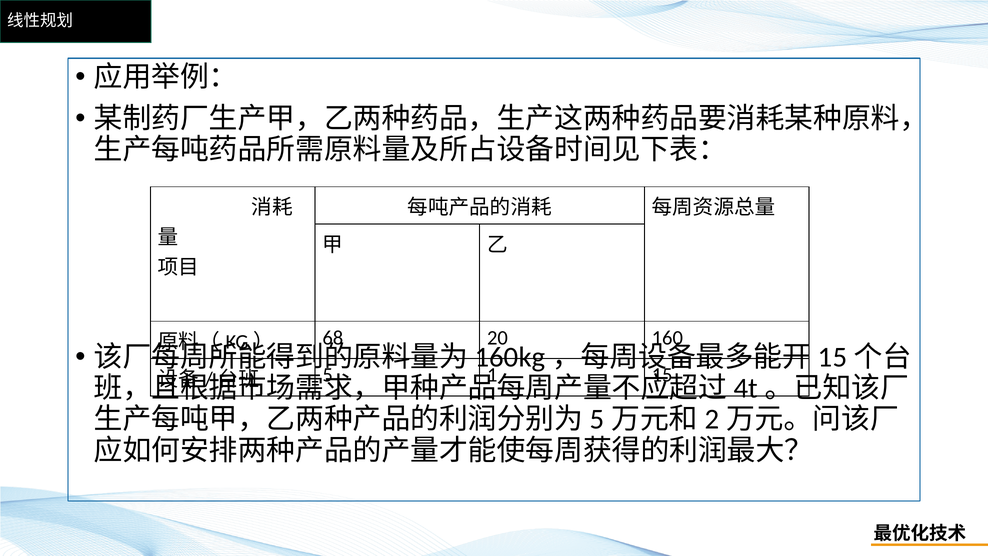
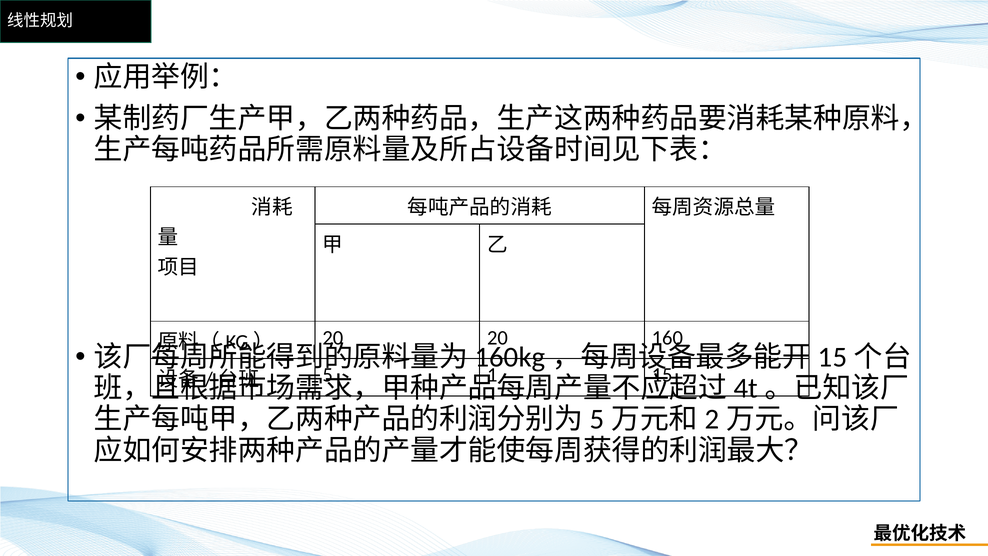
68 at (333, 338): 68 -> 20
